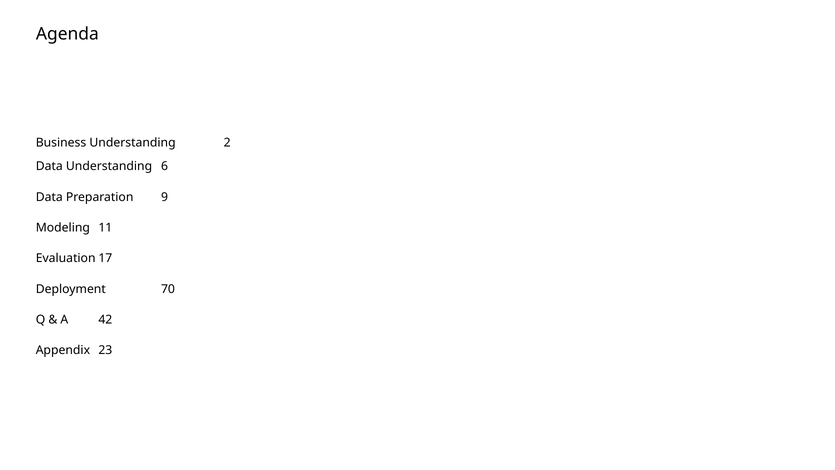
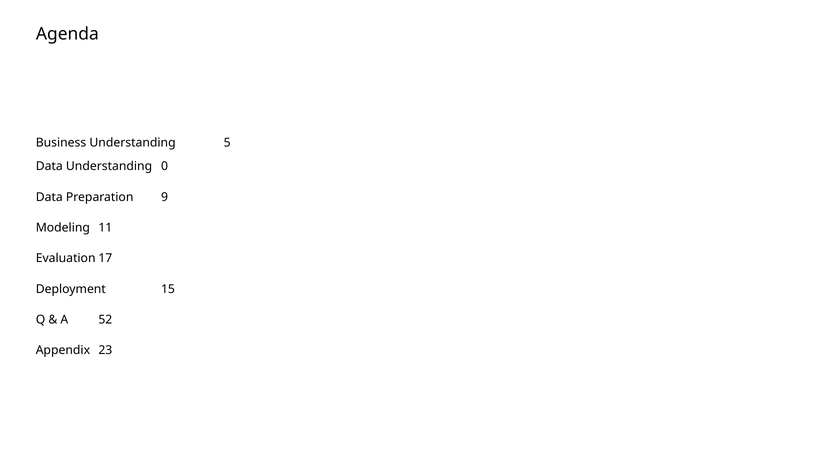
2: 2 -> 5
6: 6 -> 0
70: 70 -> 15
42: 42 -> 52
